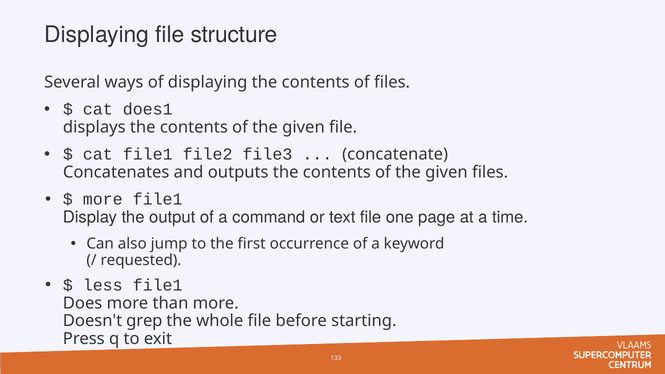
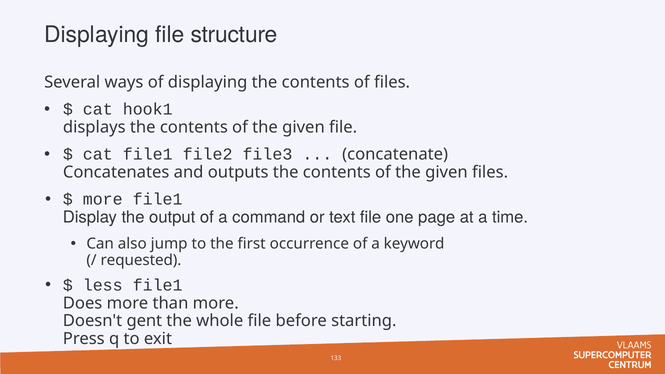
does1: does1 -> hook1
grep: grep -> gent
